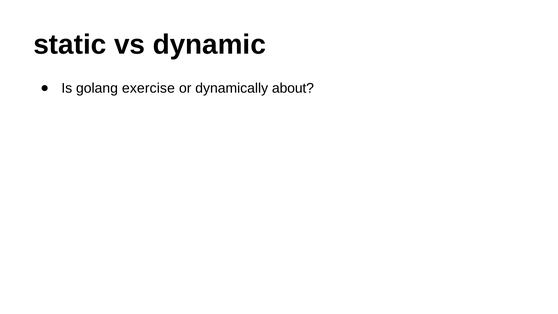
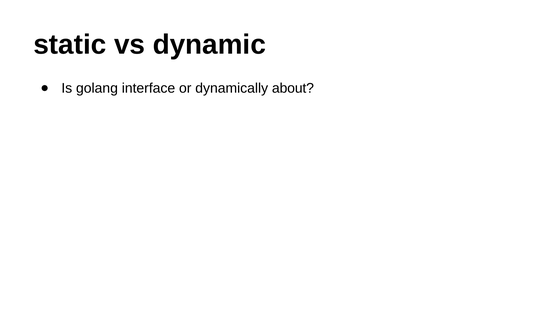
exercise: exercise -> interface
